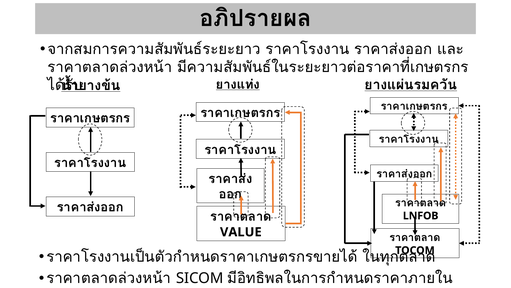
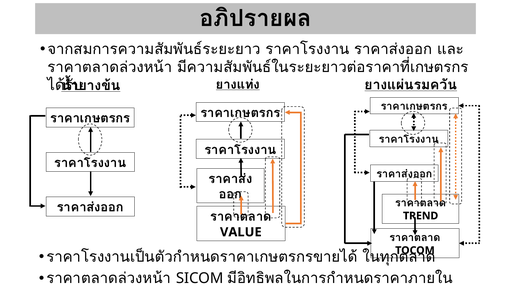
LNFOB: LNFOB -> TREND
